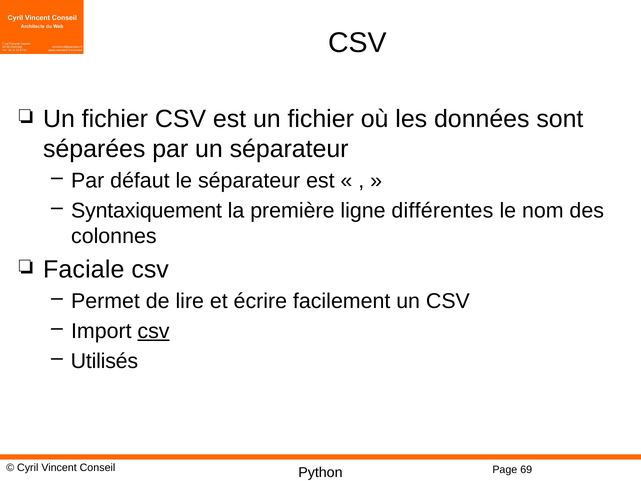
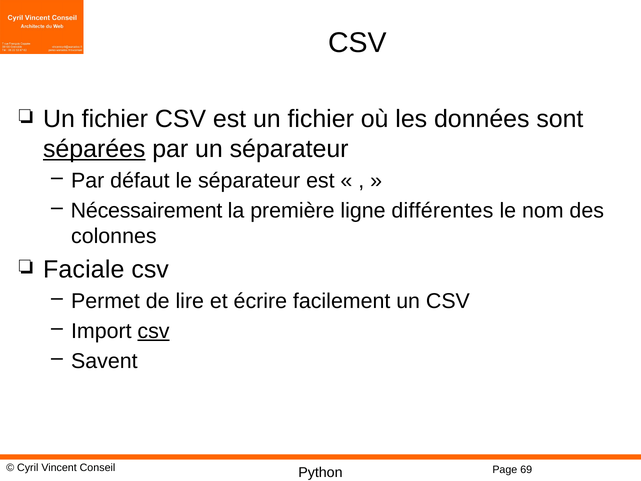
séparées underline: none -> present
Syntaxiquement: Syntaxiquement -> Nécessairement
Utilisés: Utilisés -> Savent
